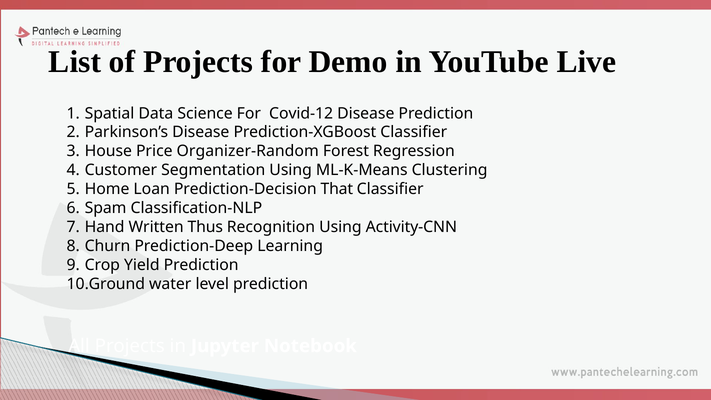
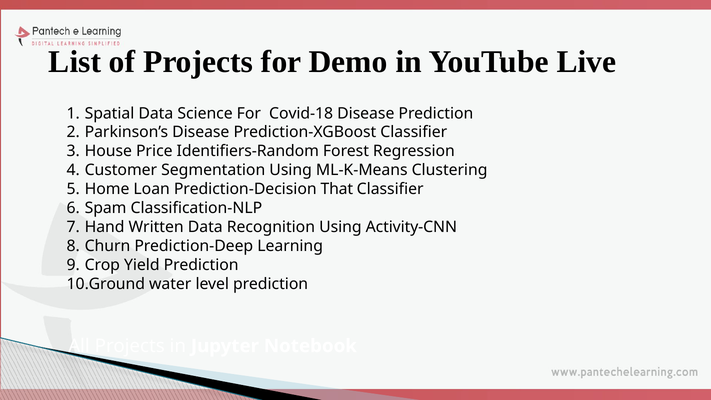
Covid-12: Covid-12 -> Covid-18
Organizer-Random: Organizer-Random -> Identifiers-Random
Written Thus: Thus -> Data
